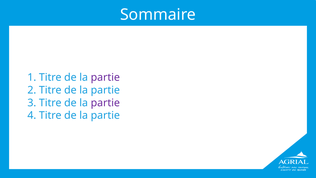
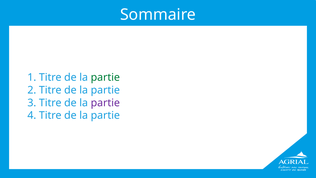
partie at (105, 77) colour: purple -> green
